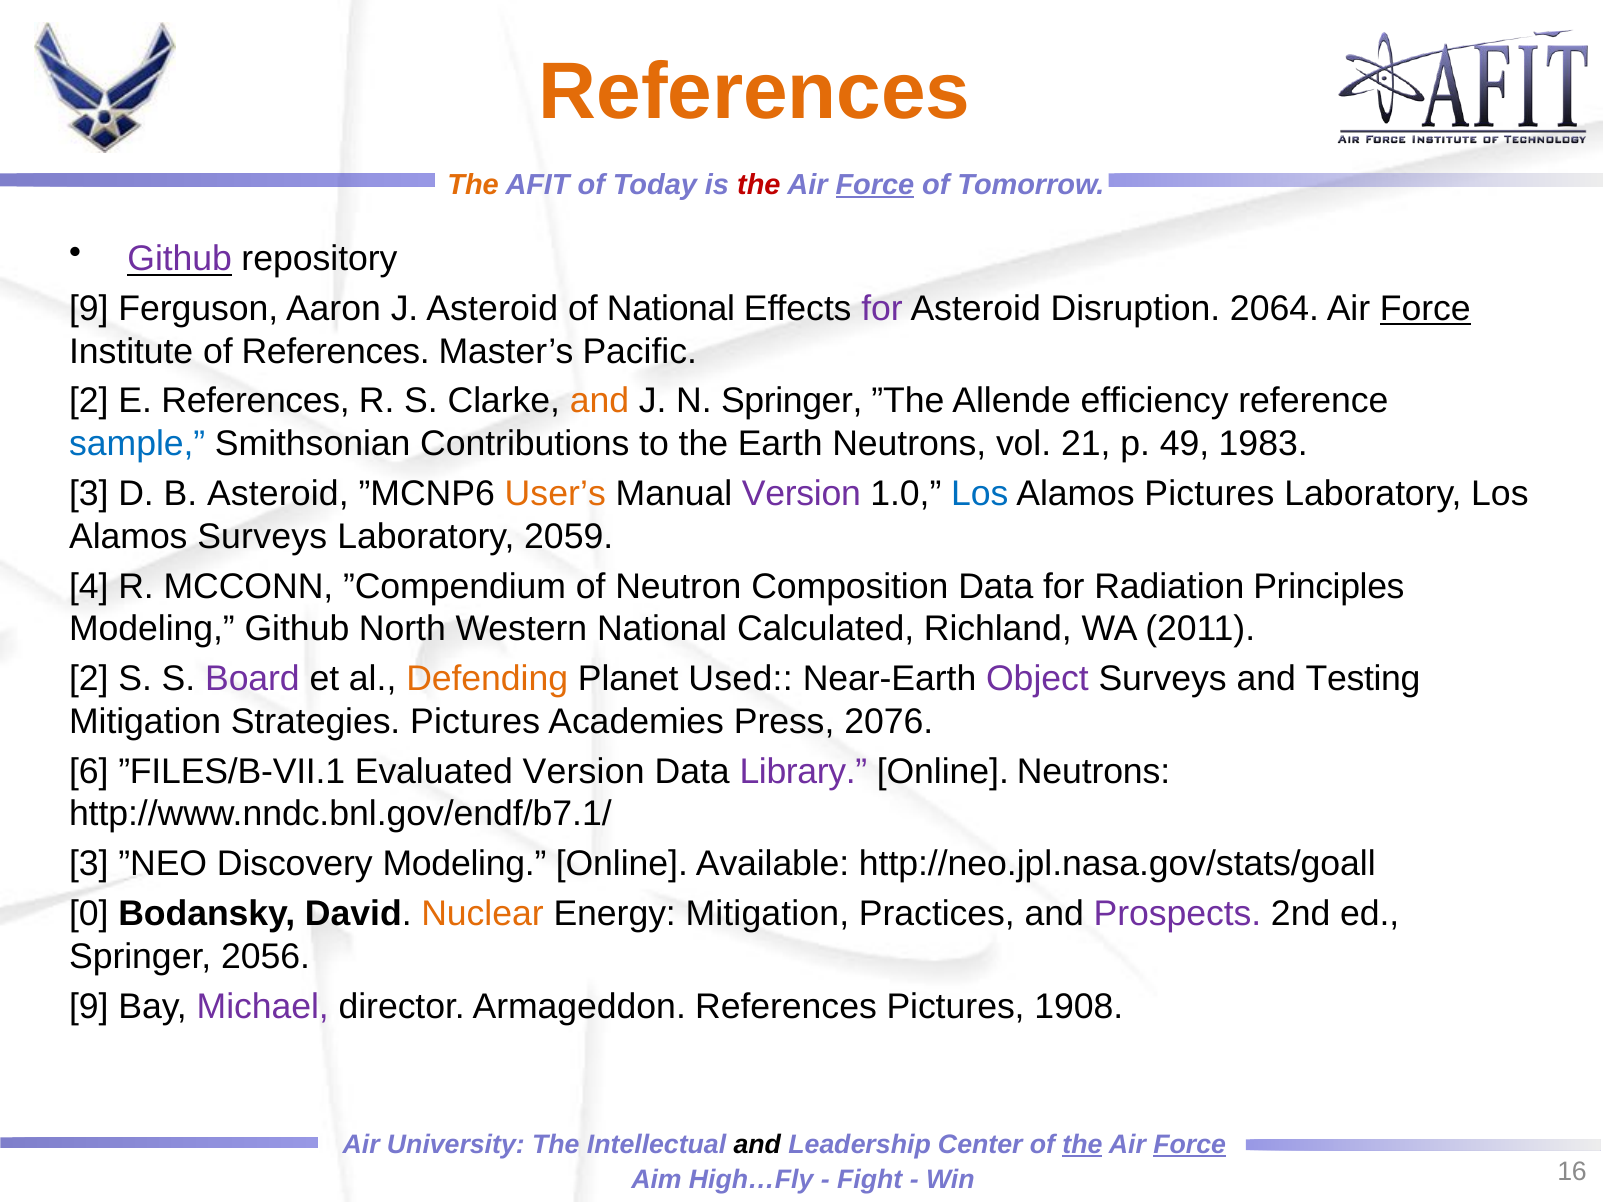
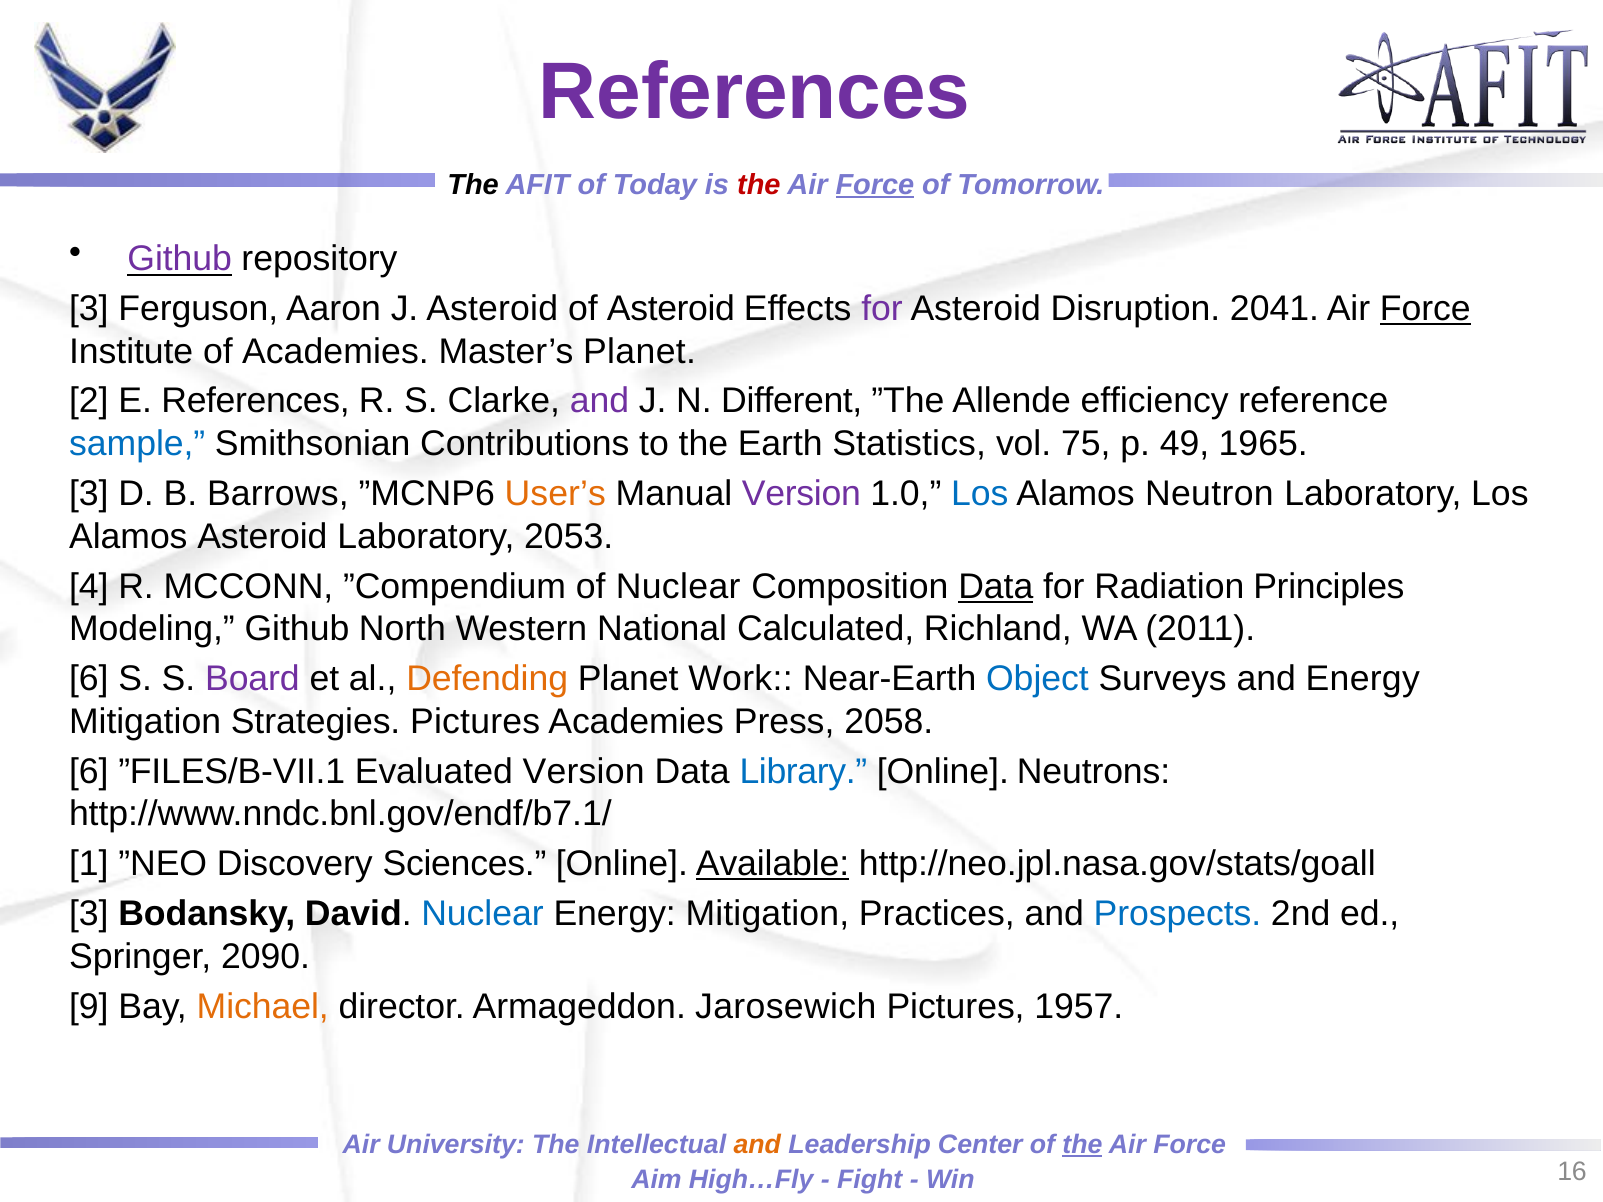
References at (755, 92) colour: orange -> purple
The at (473, 185) colour: orange -> black
9 at (89, 309): 9 -> 3
of National: National -> Asteroid
2064: 2064 -> 2041
of References: References -> Academies
Master’s Pacific: Pacific -> Planet
and at (599, 401) colour: orange -> purple
N Springer: Springer -> Different
Earth Neutrons: Neutrons -> Statistics
21: 21 -> 75
1983: 1983 -> 1965
B Asteroid: Asteroid -> Barrows
Alamos Pictures: Pictures -> Neutron
Alamos Surveys: Surveys -> Asteroid
2059: 2059 -> 2053
of Neutron: Neutron -> Nuclear
Data at (996, 586) underline: none -> present
2 at (89, 679): 2 -> 6
Used: Used -> Work
Object colour: purple -> blue
and Testing: Testing -> Energy
2076: 2076 -> 2058
Library colour: purple -> blue
3 at (89, 864): 3 -> 1
Discovery Modeling: Modeling -> Sciences
Available underline: none -> present
0 at (89, 914): 0 -> 3
Nuclear at (483, 914) colour: orange -> blue
Prospects colour: purple -> blue
2056: 2056 -> 2090
Michael colour: purple -> orange
Armageddon References: References -> Jarosewich
1908: 1908 -> 1957
and at (757, 1145) colour: black -> orange
Force at (1190, 1145) underline: present -> none
